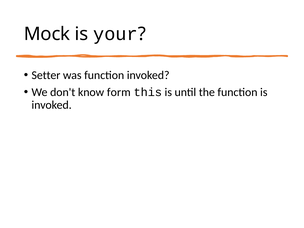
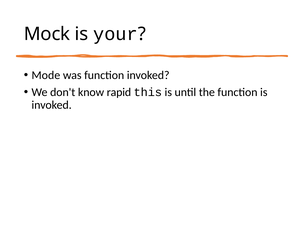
Setter: Setter -> Mode
form: form -> rapid
